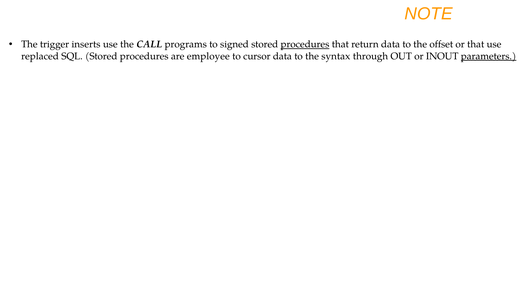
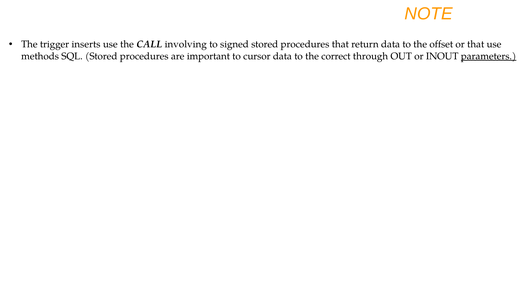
programs: programs -> involving
procedures at (305, 44) underline: present -> none
replaced: replaced -> methods
employee: employee -> important
syntax: syntax -> correct
